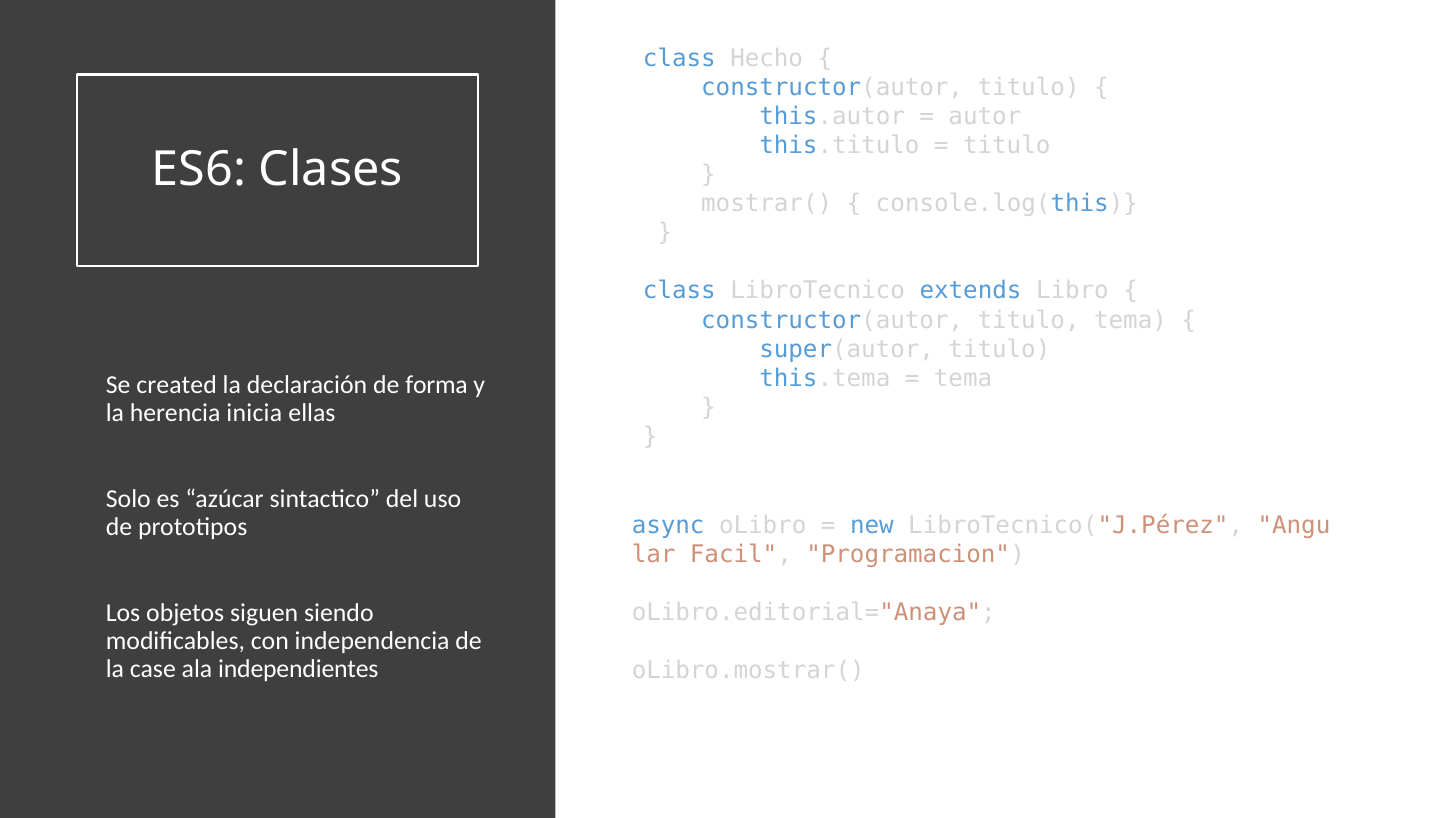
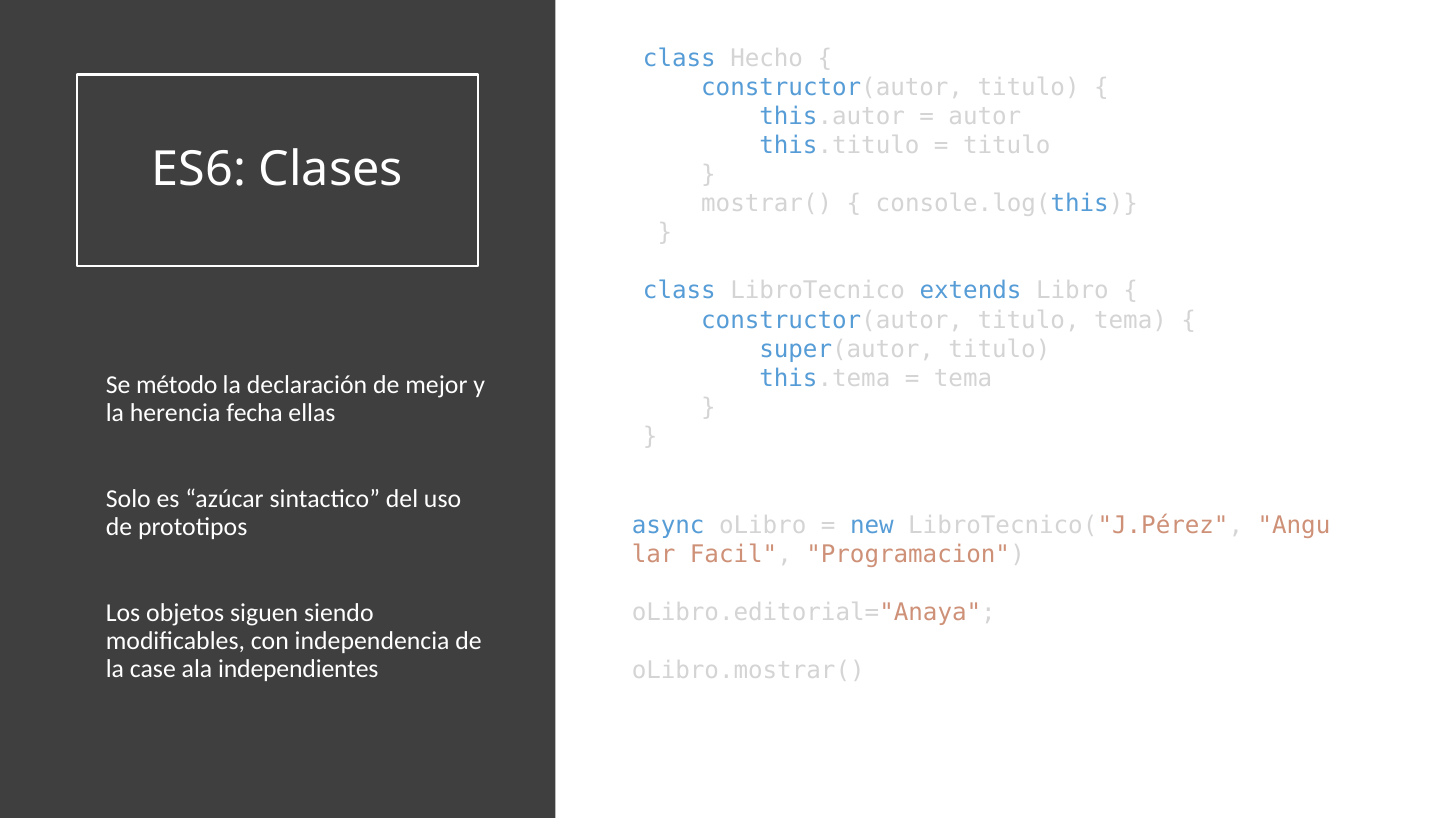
created: created -> método
forma: forma -> mejor
inicia: inicia -> fecha
